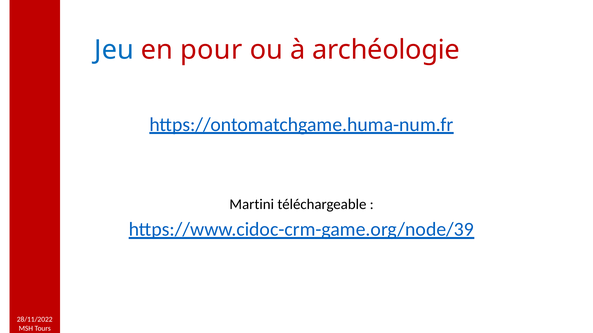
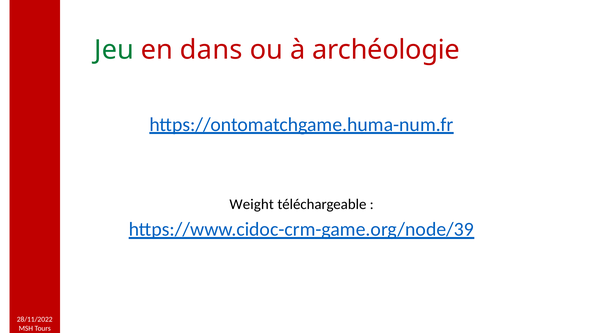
Jeu colour: blue -> green
pour: pour -> dans
Martini: Martini -> Weight
